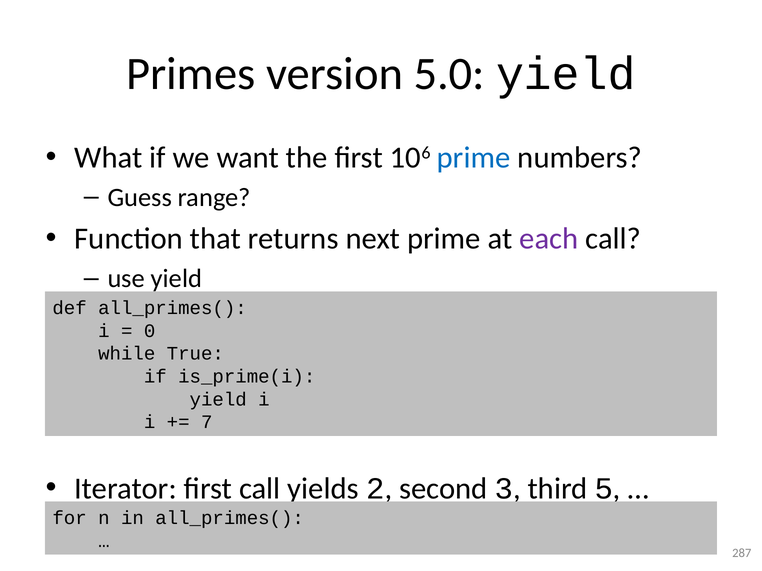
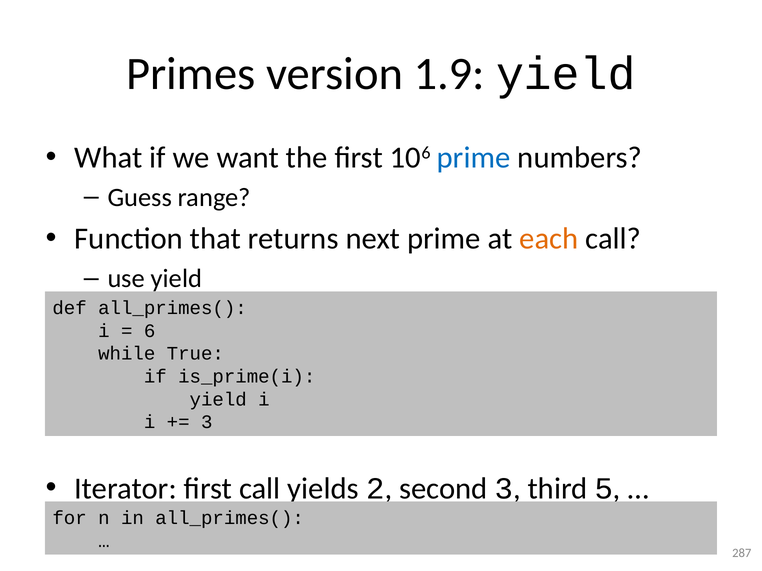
5.0: 5.0 -> 1.9
each colour: purple -> orange
0: 0 -> 6
7 at (207, 423): 7 -> 3
